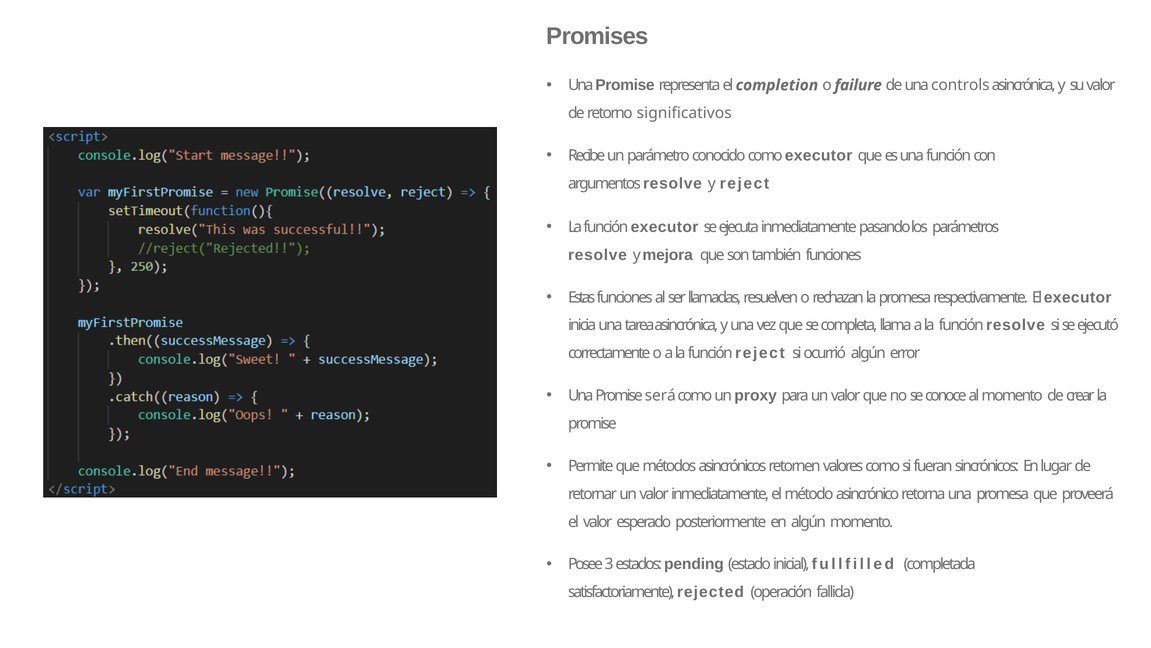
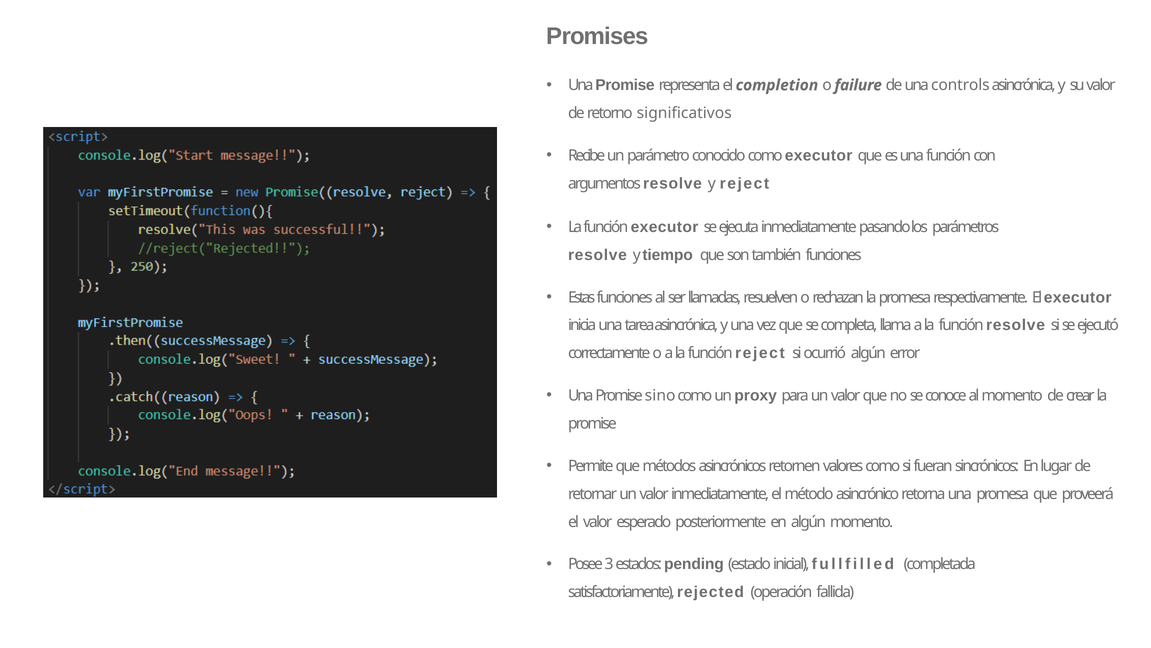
mejora: mejora -> tiempo
será: será -> sino
